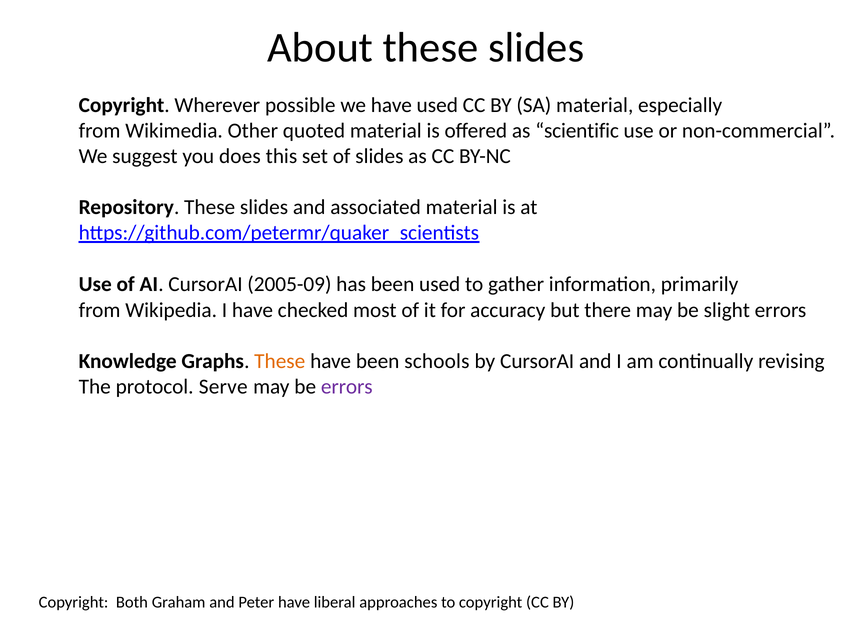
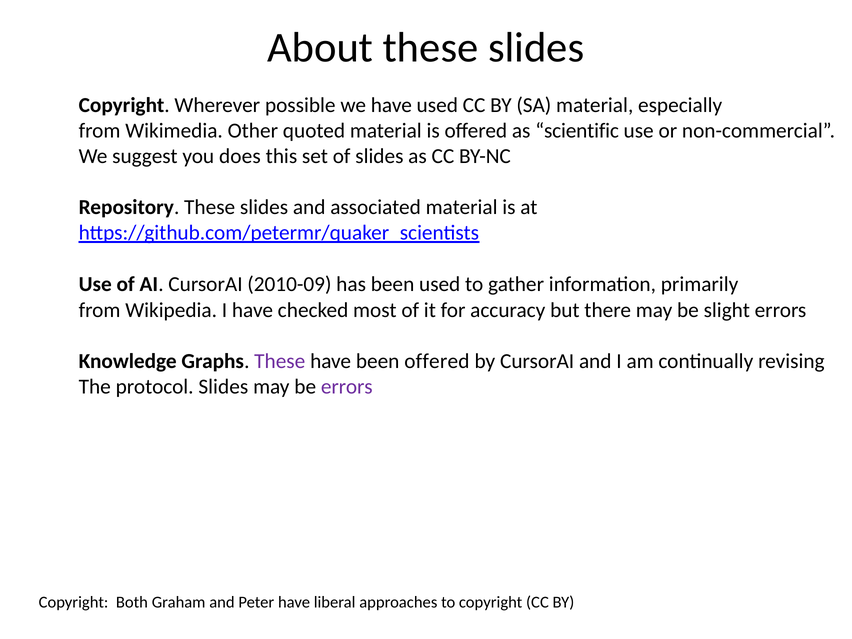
2005-09: 2005-09 -> 2010-09
These at (280, 361) colour: orange -> purple
been schools: schools -> offered
protocol Serve: Serve -> Slides
